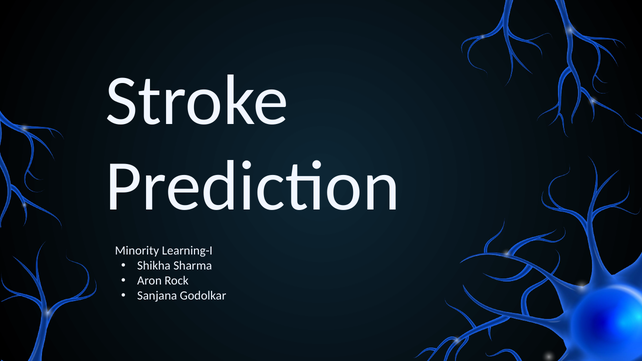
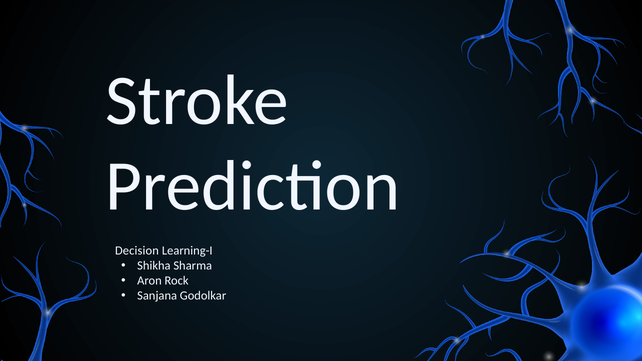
Minority: Minority -> Decision
